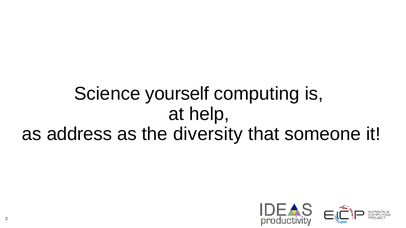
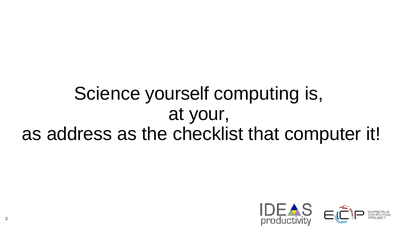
help: help -> your
diversity: diversity -> checklist
someone: someone -> computer
